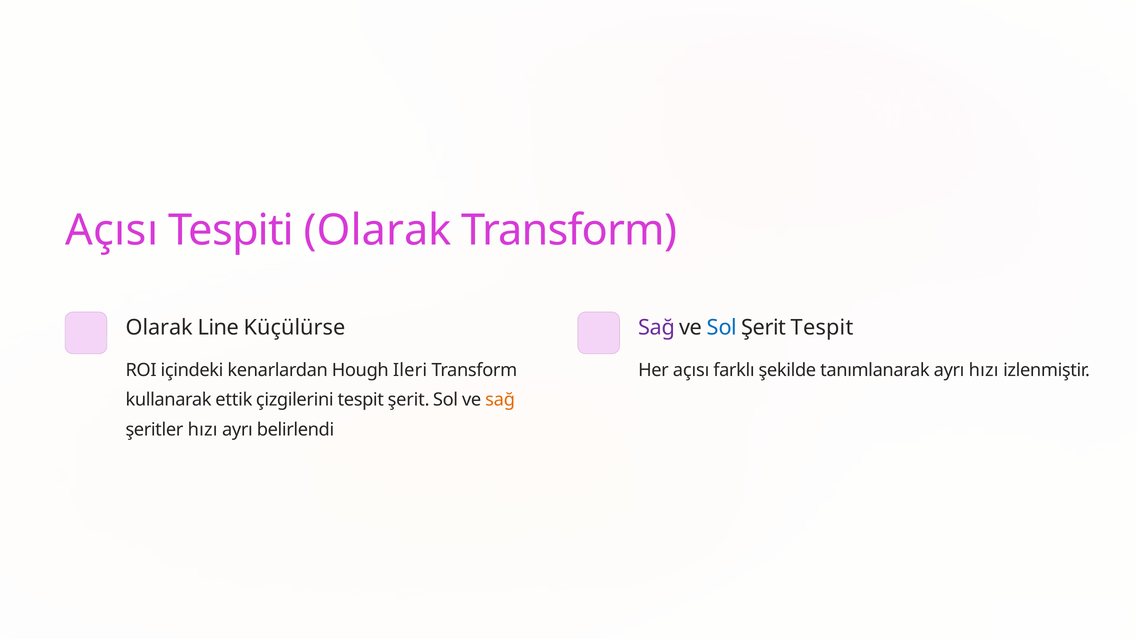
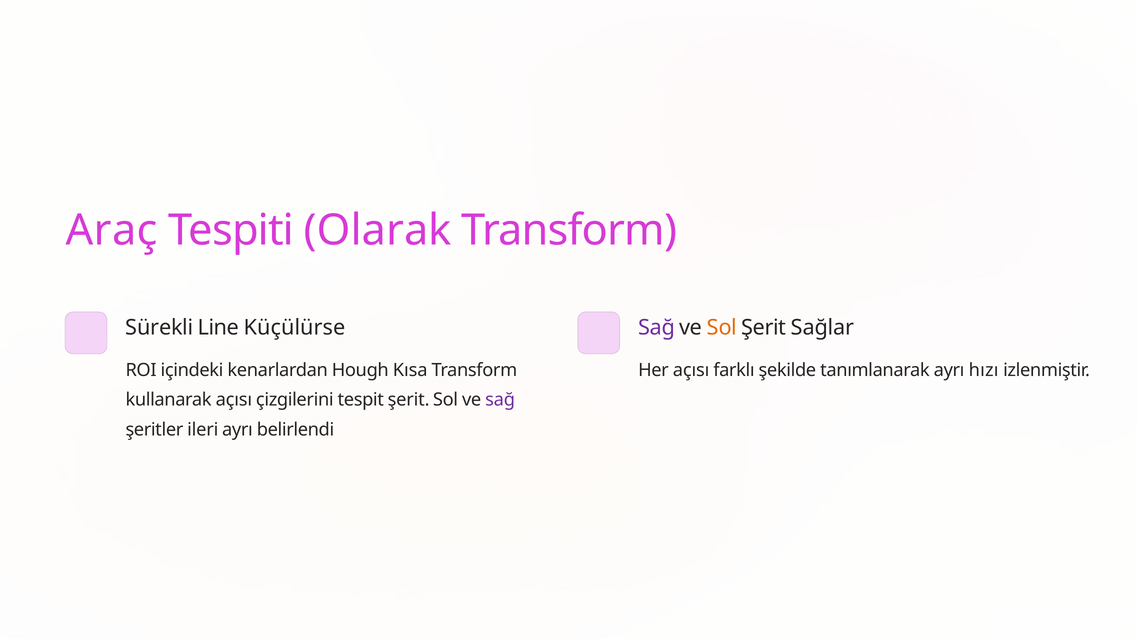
Açısı at (112, 231): Açısı -> Araç
Olarak at (159, 328): Olarak -> Sürekli
Sol at (722, 328) colour: blue -> orange
Şerit Tespit: Tespit -> Sağlar
Ileri: Ileri -> Kısa
kullanarak ettik: ettik -> açısı
sağ at (500, 400) colour: orange -> purple
şeritler hızı: hızı -> ileri
